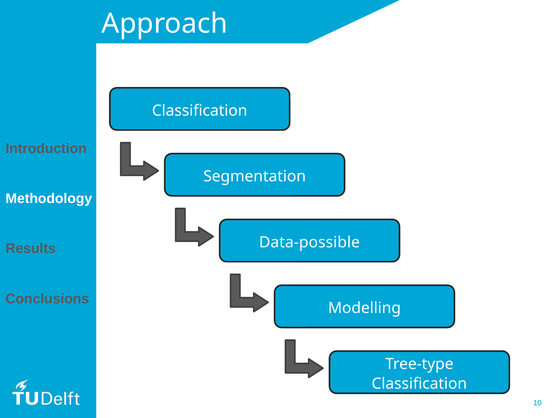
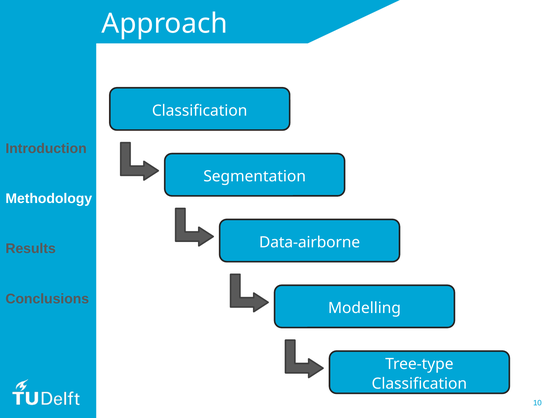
Data-possible: Data-possible -> Data-airborne
